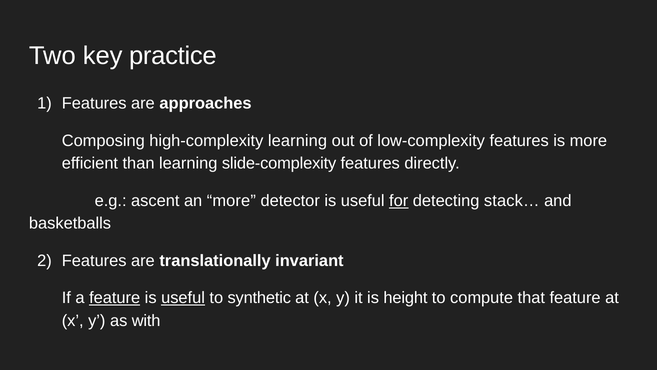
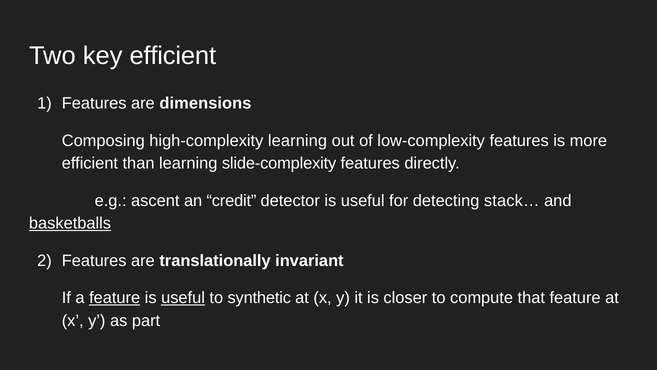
key practice: practice -> efficient
approaches: approaches -> dimensions
an more: more -> credit
for underline: present -> none
basketballs underline: none -> present
height: height -> closer
with: with -> part
